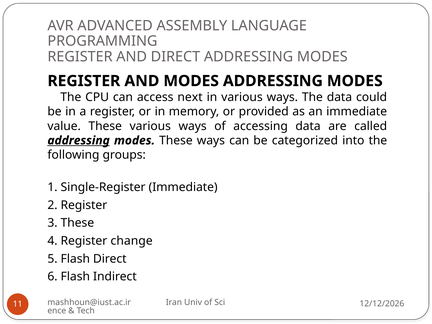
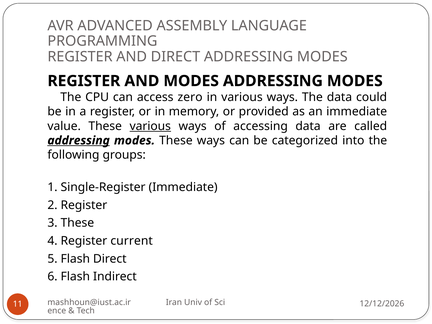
next: next -> zero
various at (150, 126) underline: none -> present
change: change -> current
